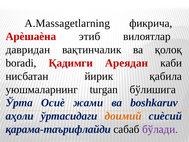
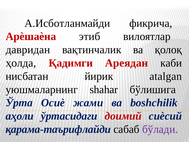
А.Massagetlarning: А.Massagetlarning -> А.Исботланмайди
boradi: boradi -> ҳолда
қабила: қабила -> atalgan
turgan: turgan -> shahar
boshkaruv: boshkaruv -> boshchilik
доимий colour: orange -> red
